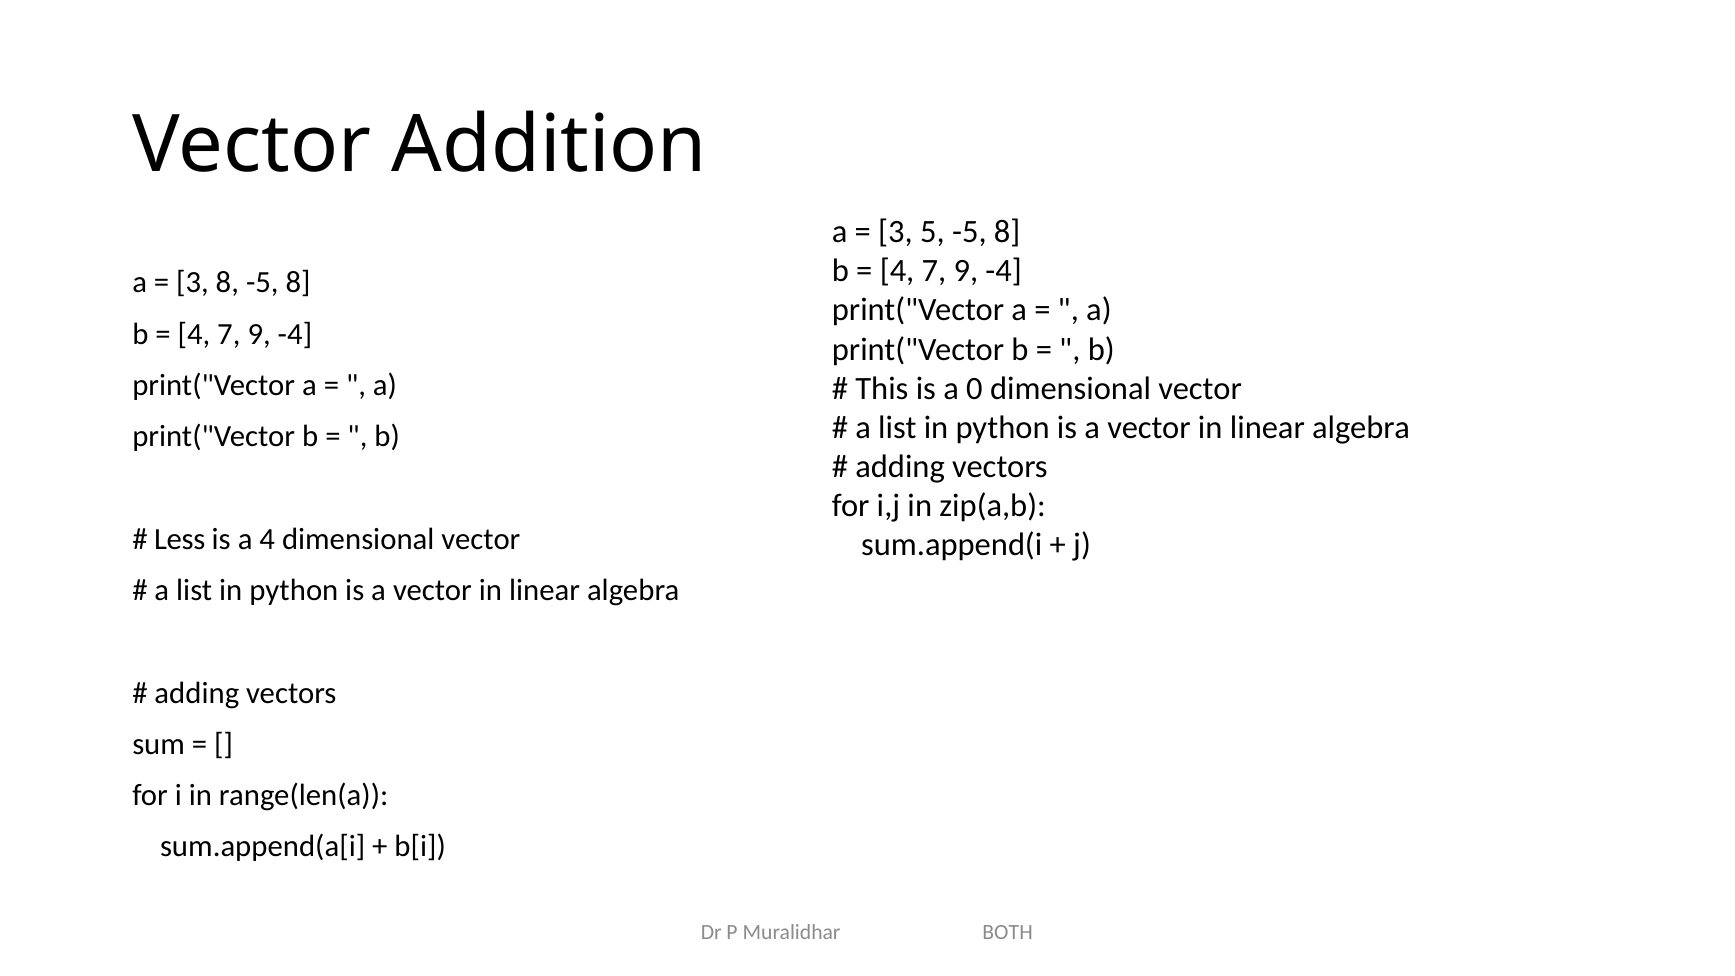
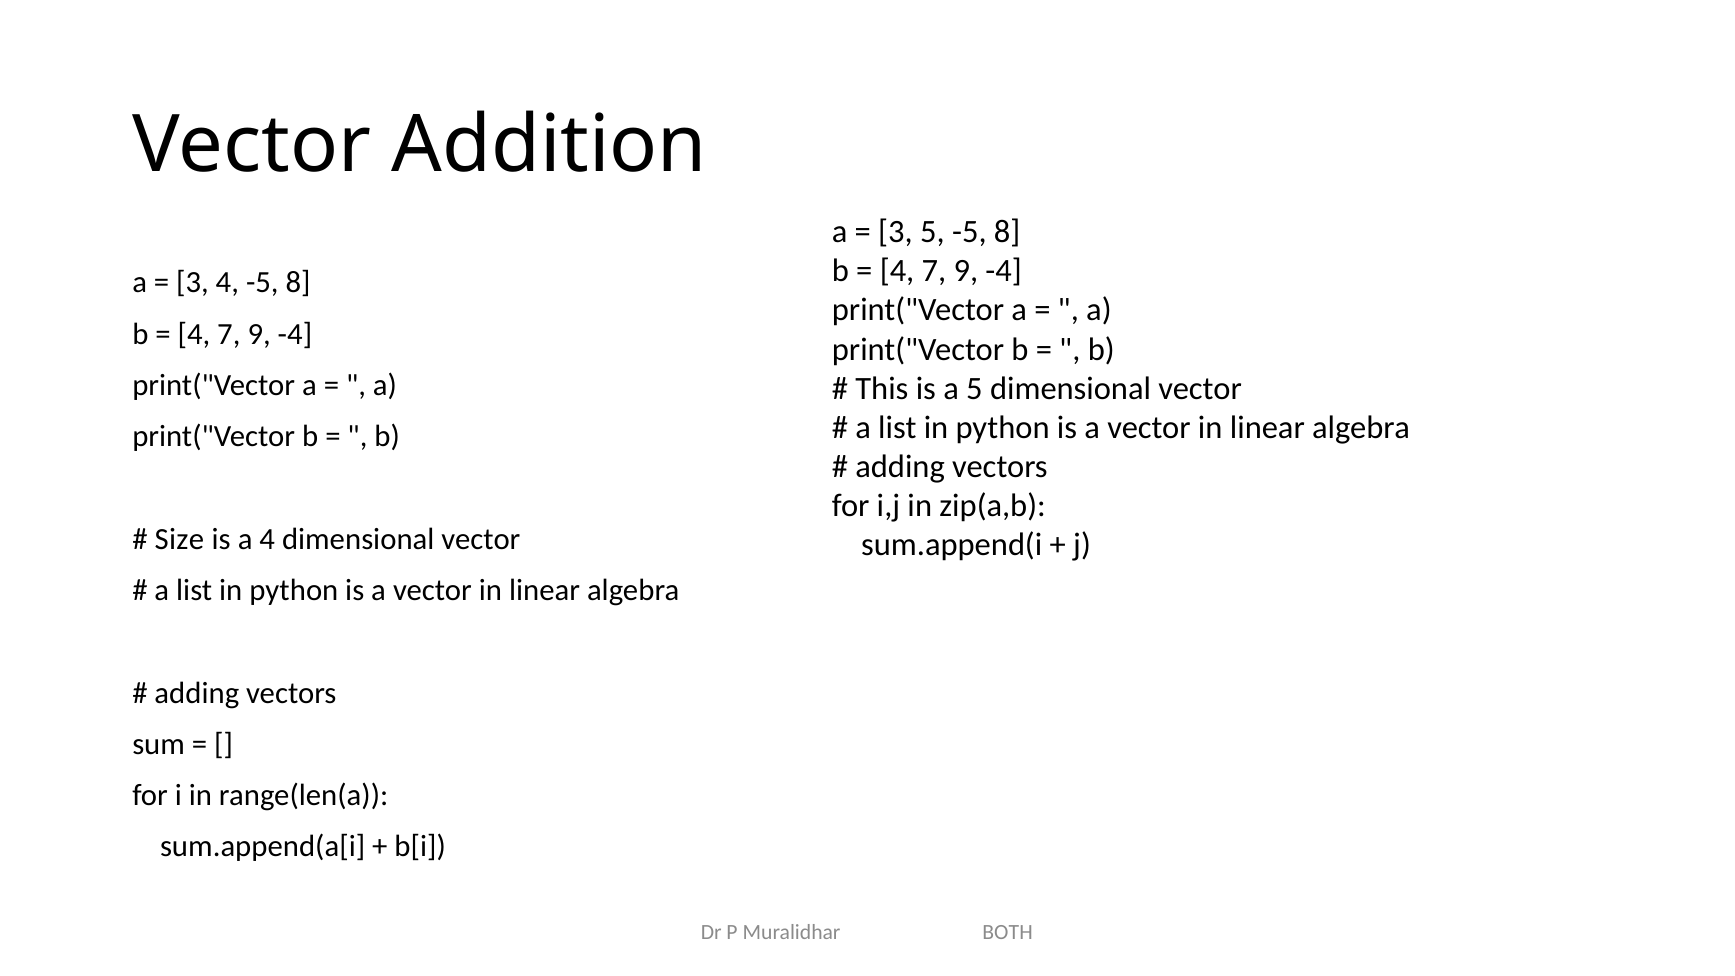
3 8: 8 -> 4
a 0: 0 -> 5
Less: Less -> Size
